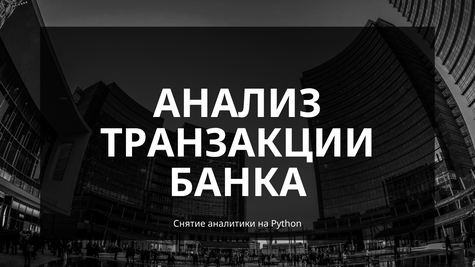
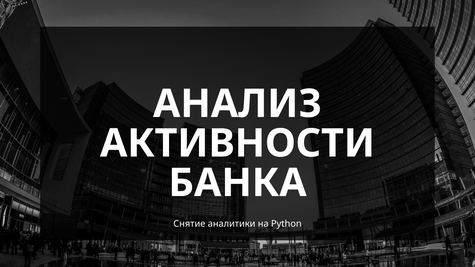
ТРАНЗАКЦИИ: ТРАНЗАКЦИИ -> АКТИВНОСТИ
